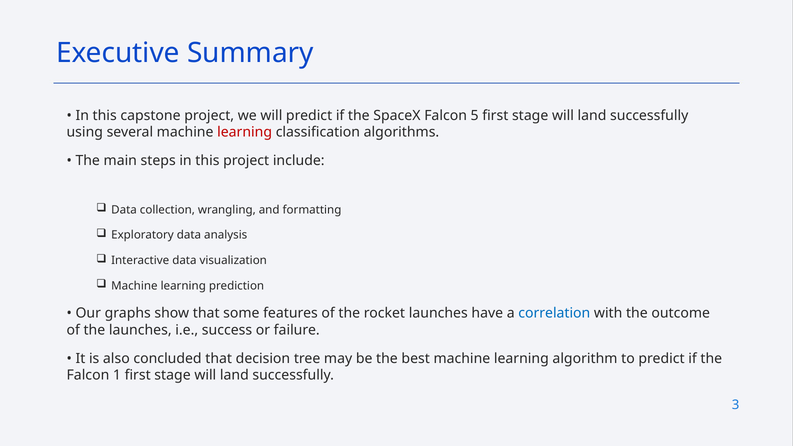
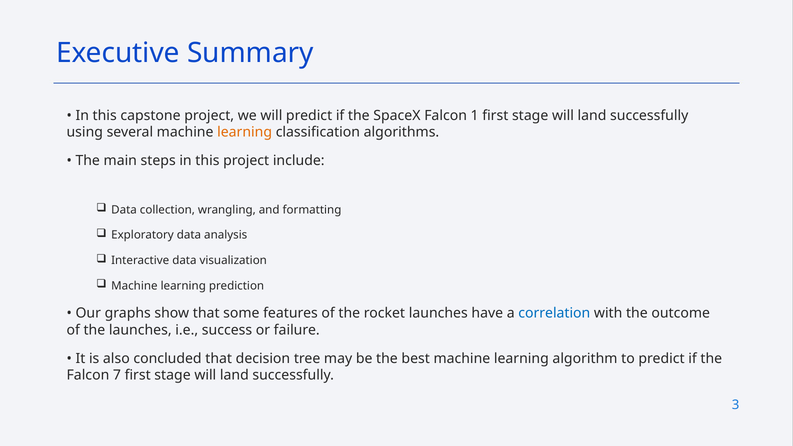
5: 5 -> 1
learning at (245, 132) colour: red -> orange
1: 1 -> 7
